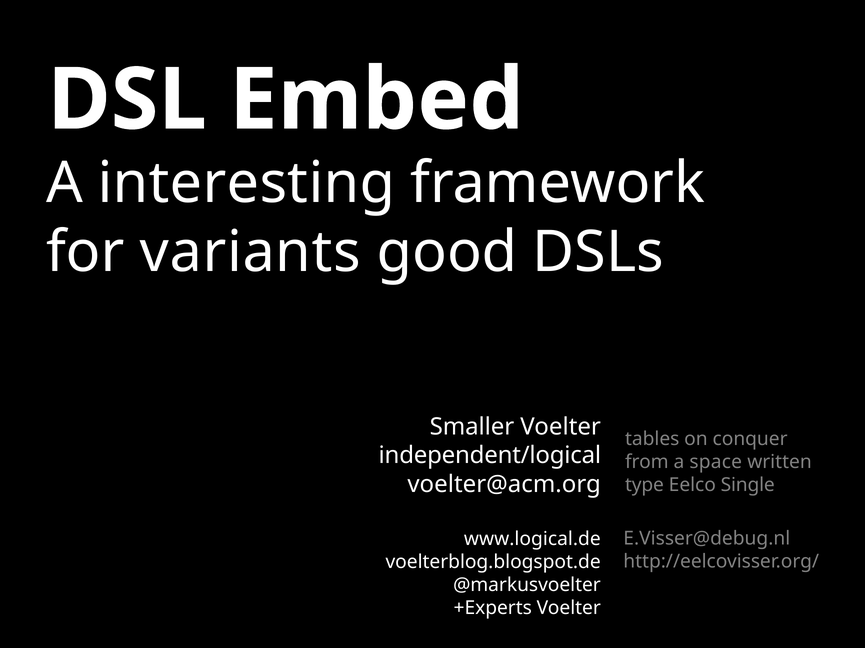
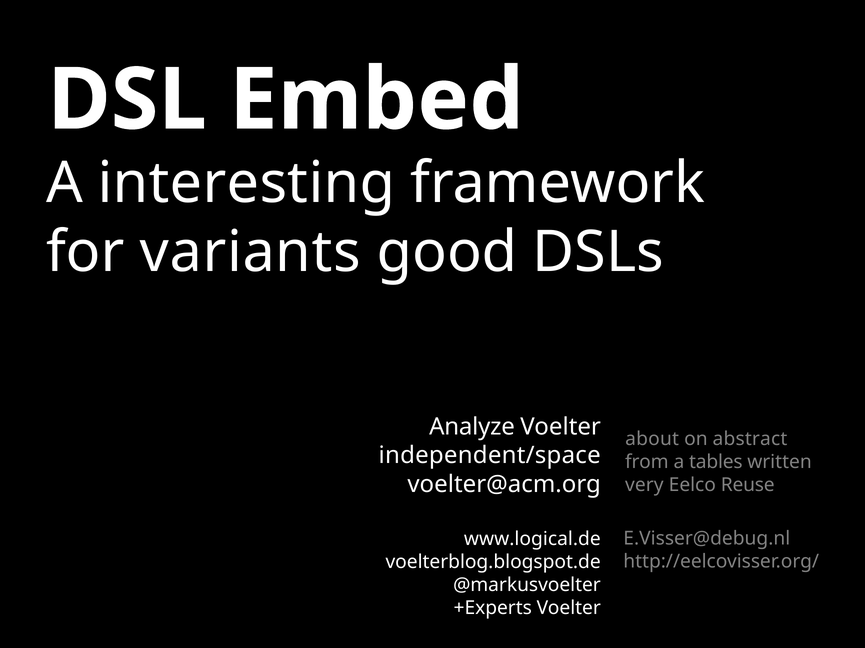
Smaller: Smaller -> Analyze
tables: tables -> about
conquer: conquer -> abstract
independent/logical: independent/logical -> independent/space
space: space -> tables
type: type -> very
Single: Single -> Reuse
